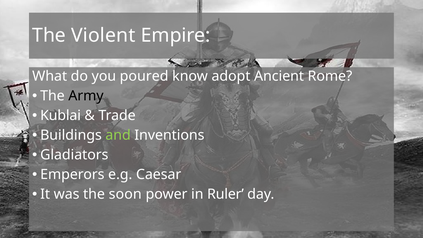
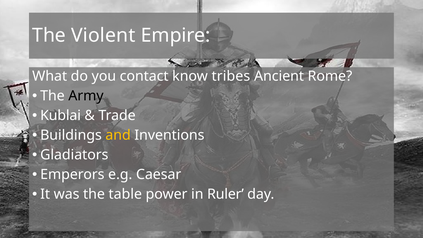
poured: poured -> contact
adopt: adopt -> tribes
and colour: light green -> yellow
soon: soon -> table
